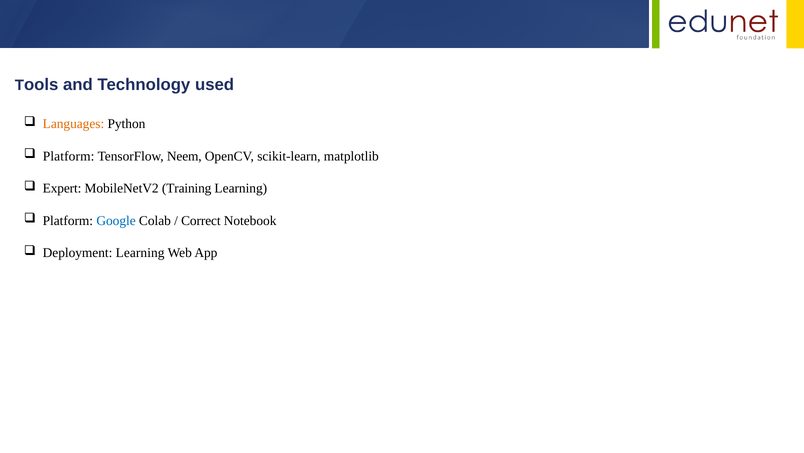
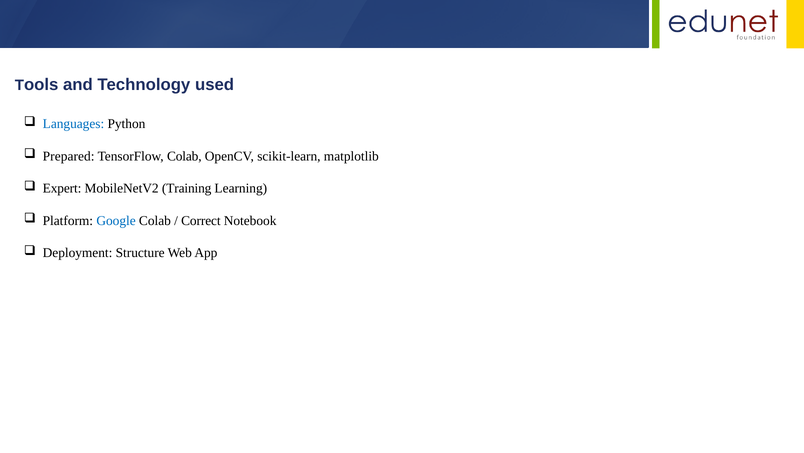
Languages colour: orange -> blue
Platform at (69, 156): Platform -> Prepared
TensorFlow Neem: Neem -> Colab
Deployment Learning: Learning -> Structure
